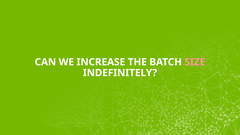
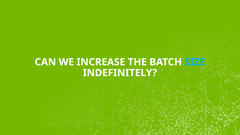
SIZE colour: pink -> light blue
